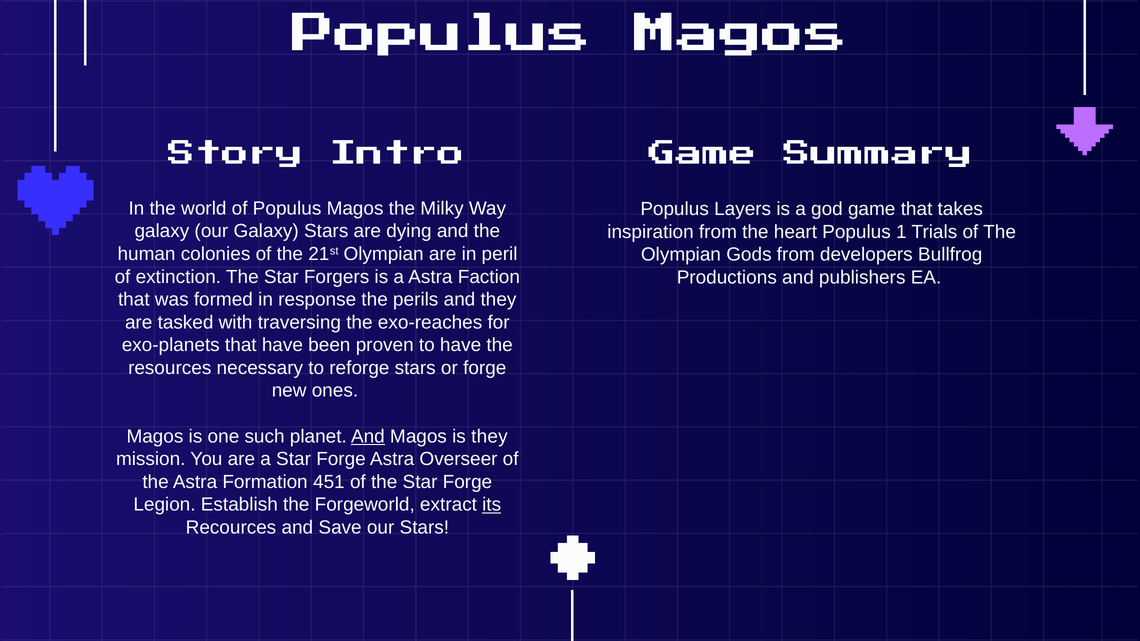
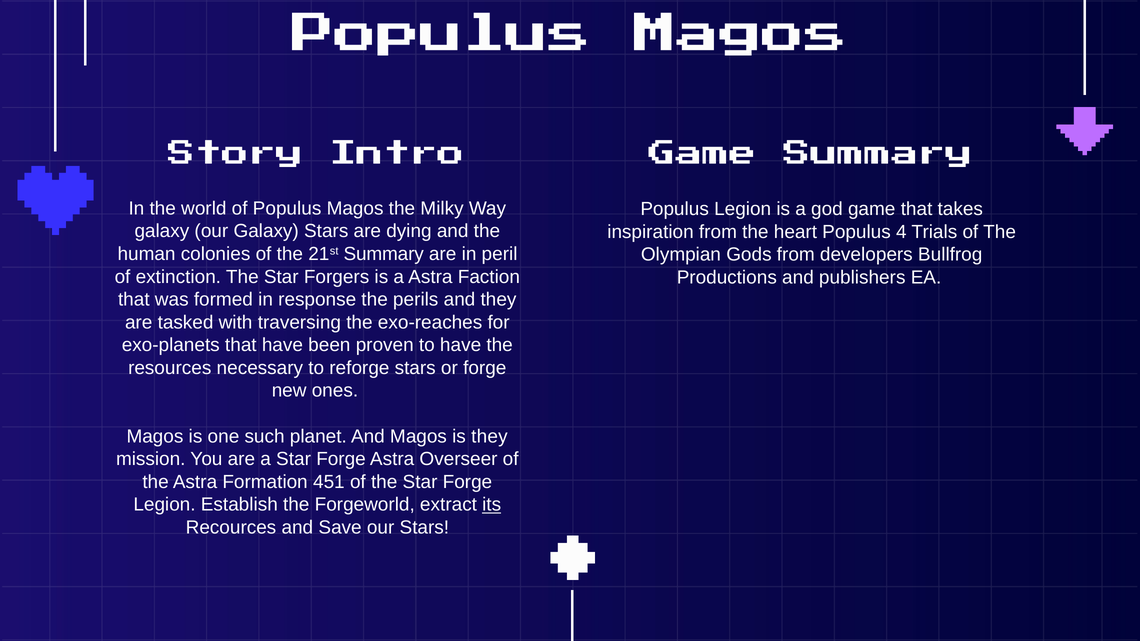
Populus Layers: Layers -> Legion
1: 1 -> 4
21st Olympian: Olympian -> Summary
And at (368, 436) underline: present -> none
